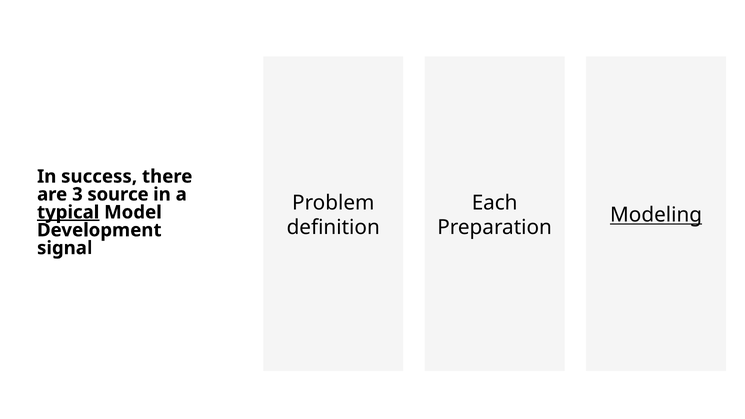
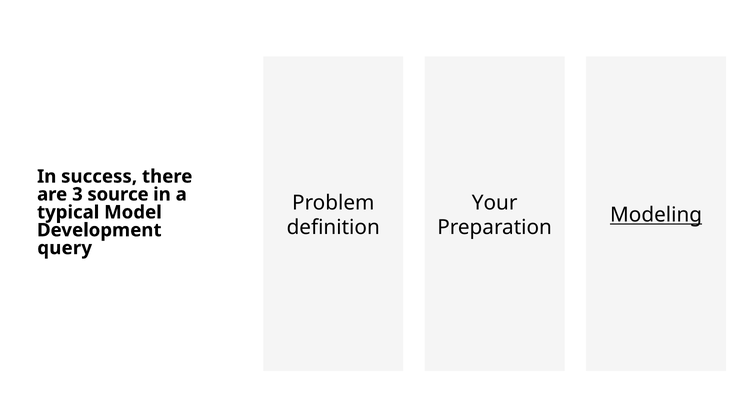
Each: Each -> Your
typical underline: present -> none
signal: signal -> query
